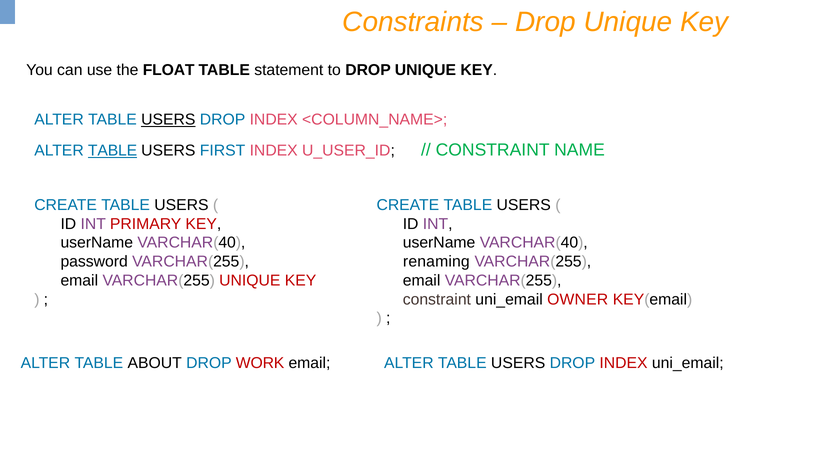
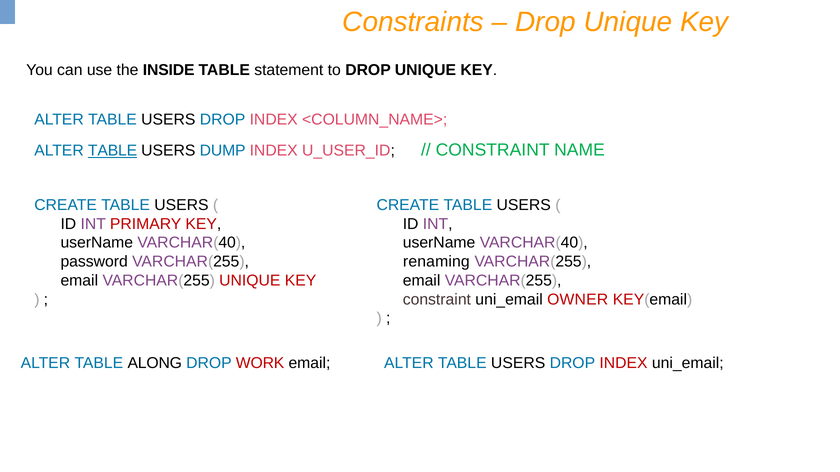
FLOAT: FLOAT -> INSIDE
USERS at (168, 120) underline: present -> none
FIRST: FIRST -> DUMP
ABOUT: ABOUT -> ALONG
